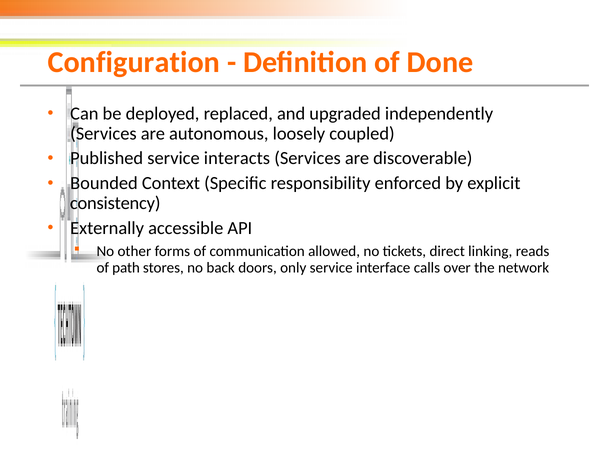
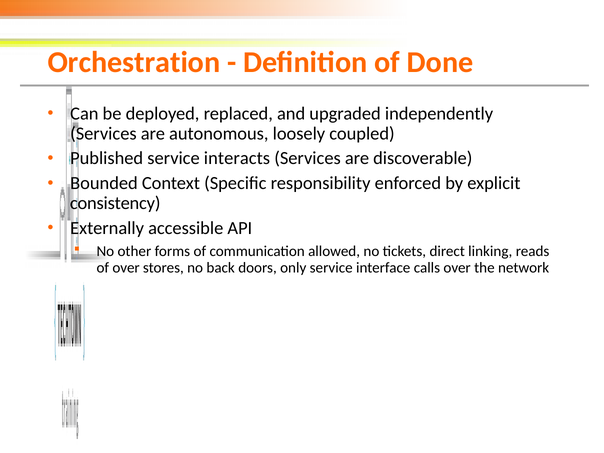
Configuration: Configuration -> Orchestration
of path: path -> over
